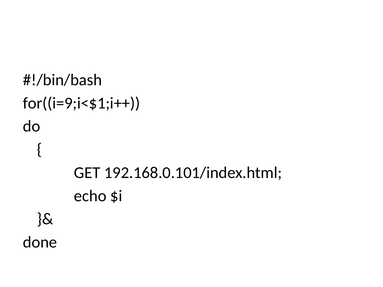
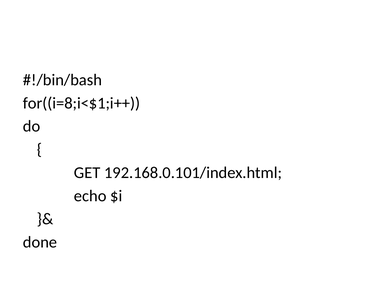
for((i=9;i<$1;i++: for((i=9;i<$1;i++ -> for((i=8;i<$1;i++
